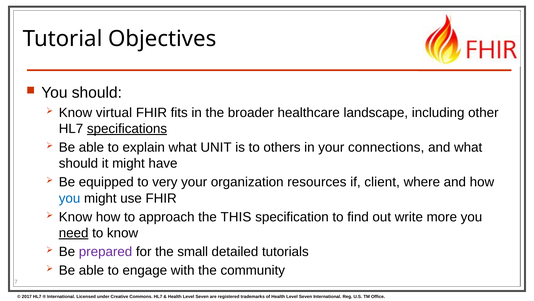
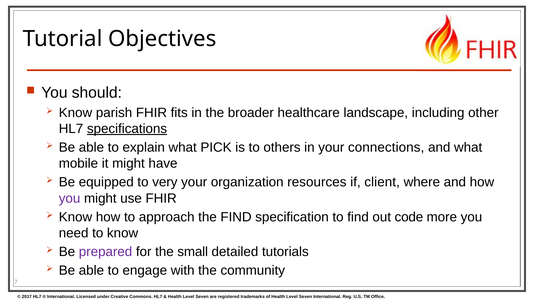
virtual: virtual -> parish
UNIT: UNIT -> PICK
should at (78, 163): should -> mobile
you at (70, 198) colour: blue -> purple
the THIS: THIS -> FIND
write: write -> code
need underline: present -> none
